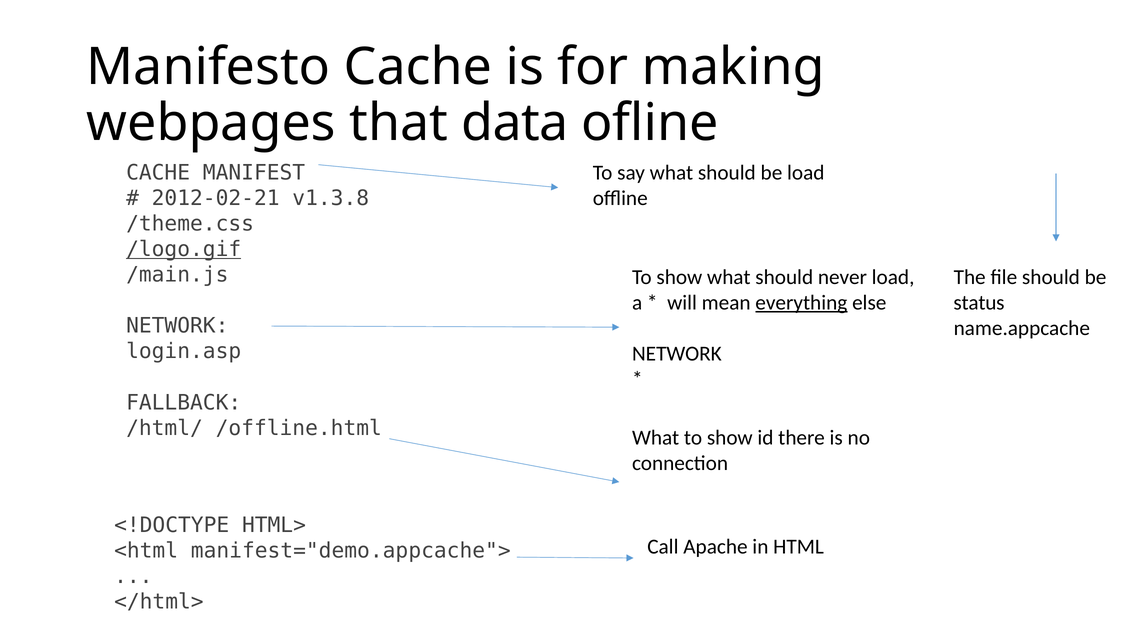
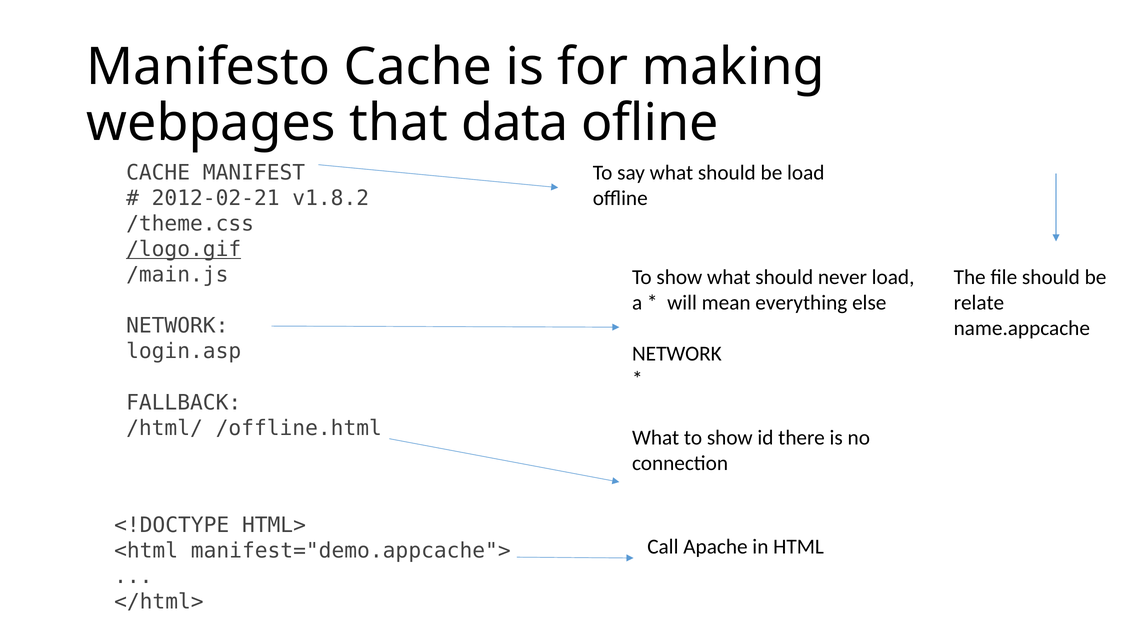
v1.3.8: v1.3.8 -> v1.8.2
everything underline: present -> none
status: status -> relate
